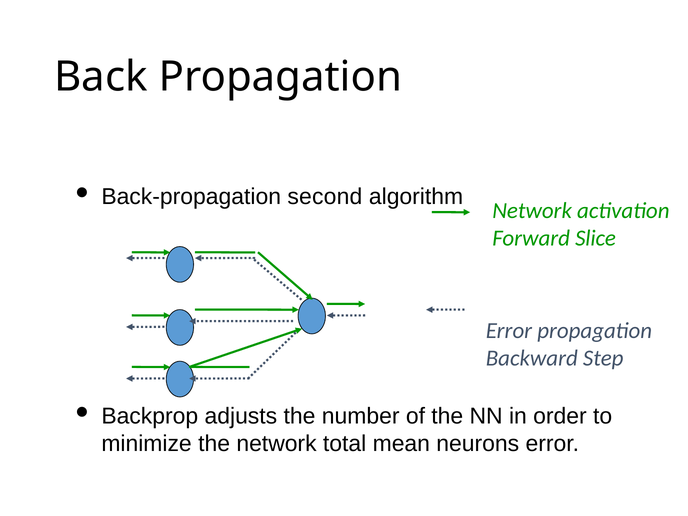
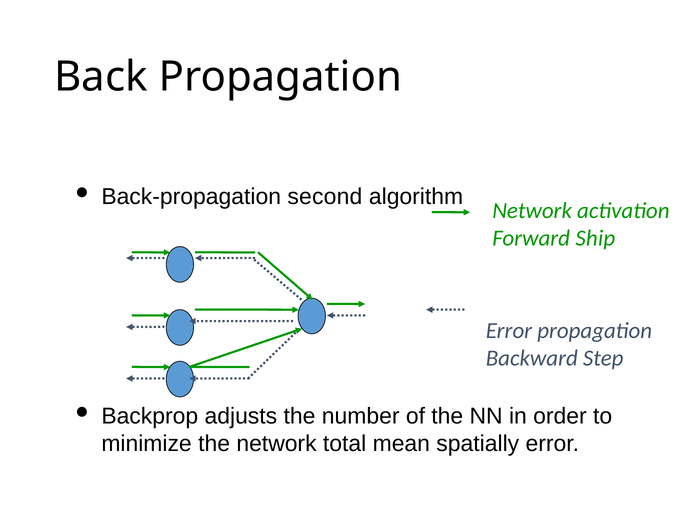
Slice: Slice -> Ship
neurons: neurons -> spatially
